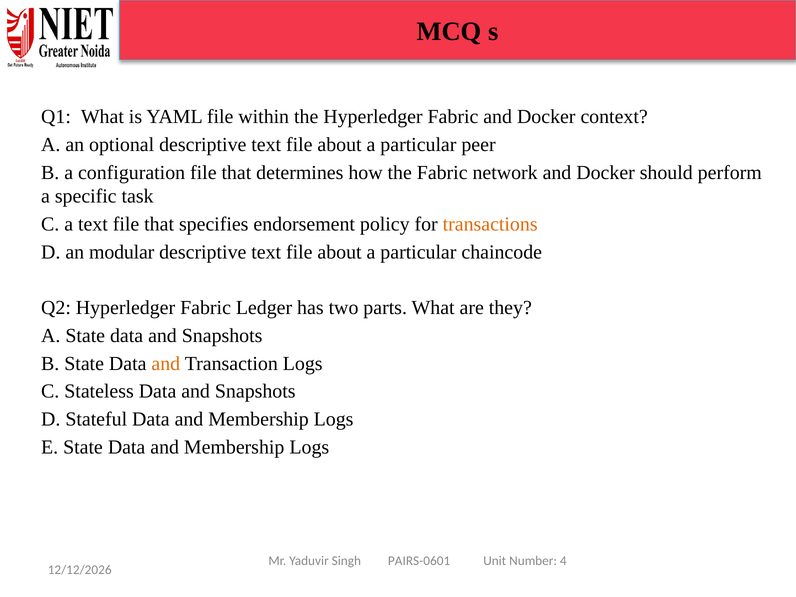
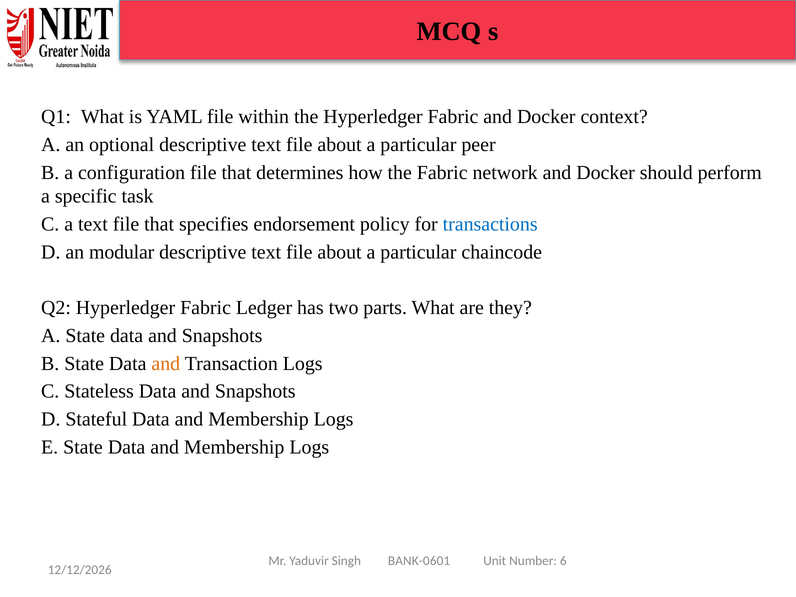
transactions colour: orange -> blue
PAIRS-0601: PAIRS-0601 -> BANK-0601
4: 4 -> 6
